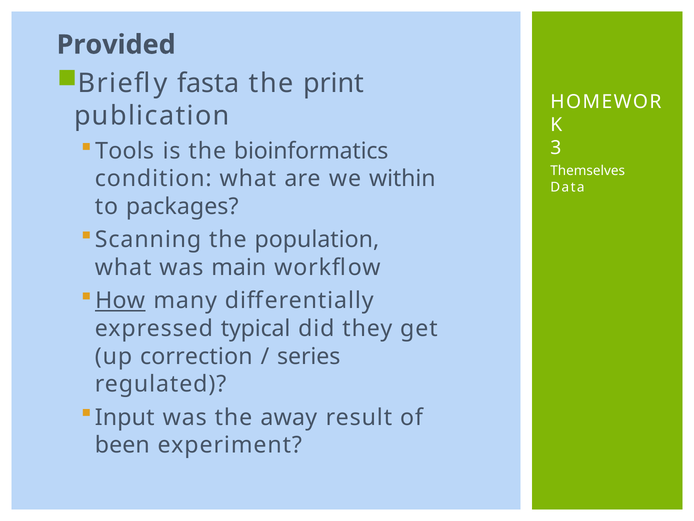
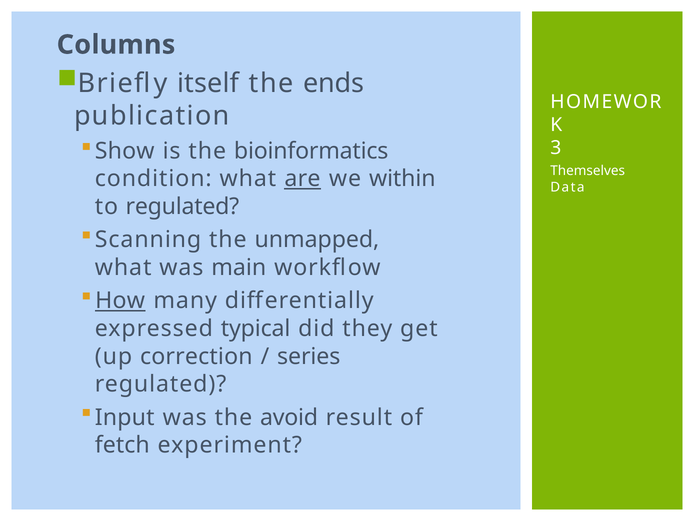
Provided: Provided -> Columns
fasta: fasta -> itself
print: print -> ends
Tools: Tools -> Show
are underline: none -> present
to packages: packages -> regulated
population: population -> unmapped
away: away -> avoid
been: been -> fetch
